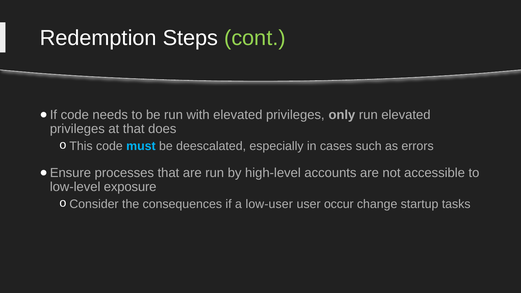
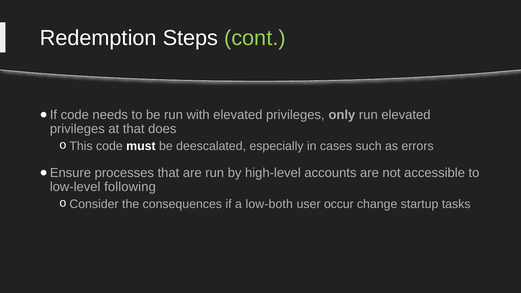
must colour: light blue -> white
exposure: exposure -> following
low-user: low-user -> low-both
